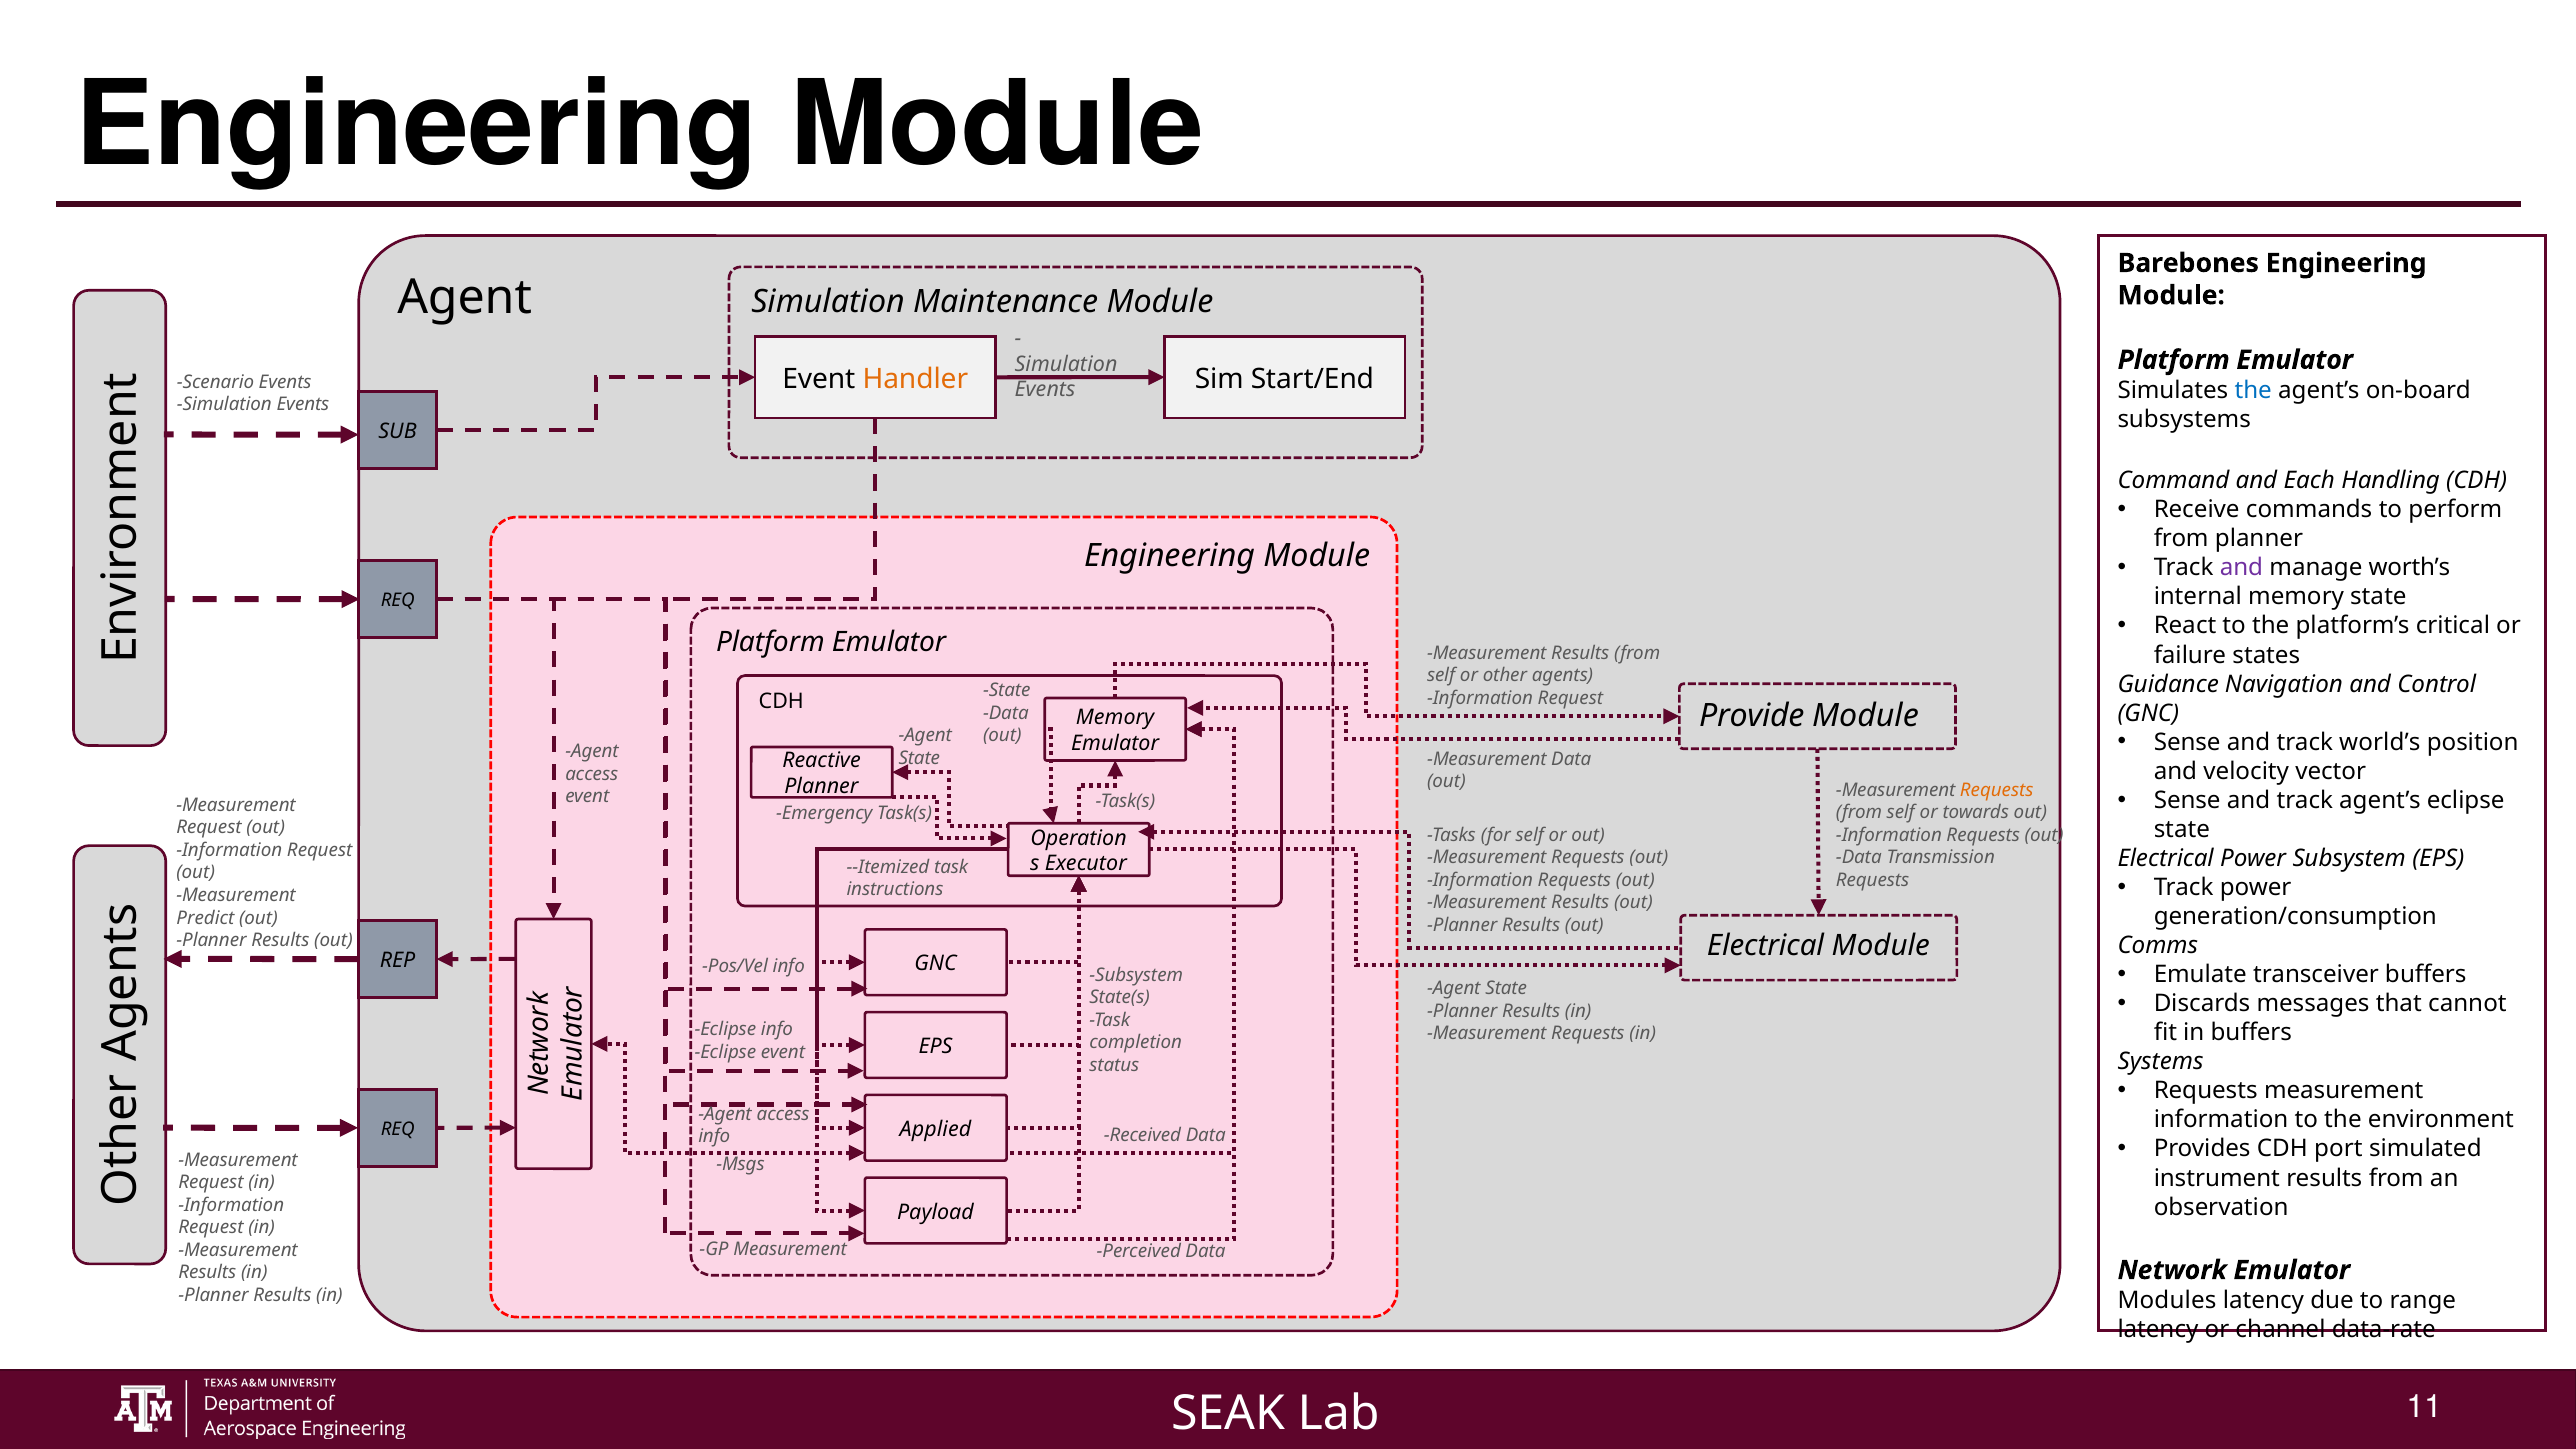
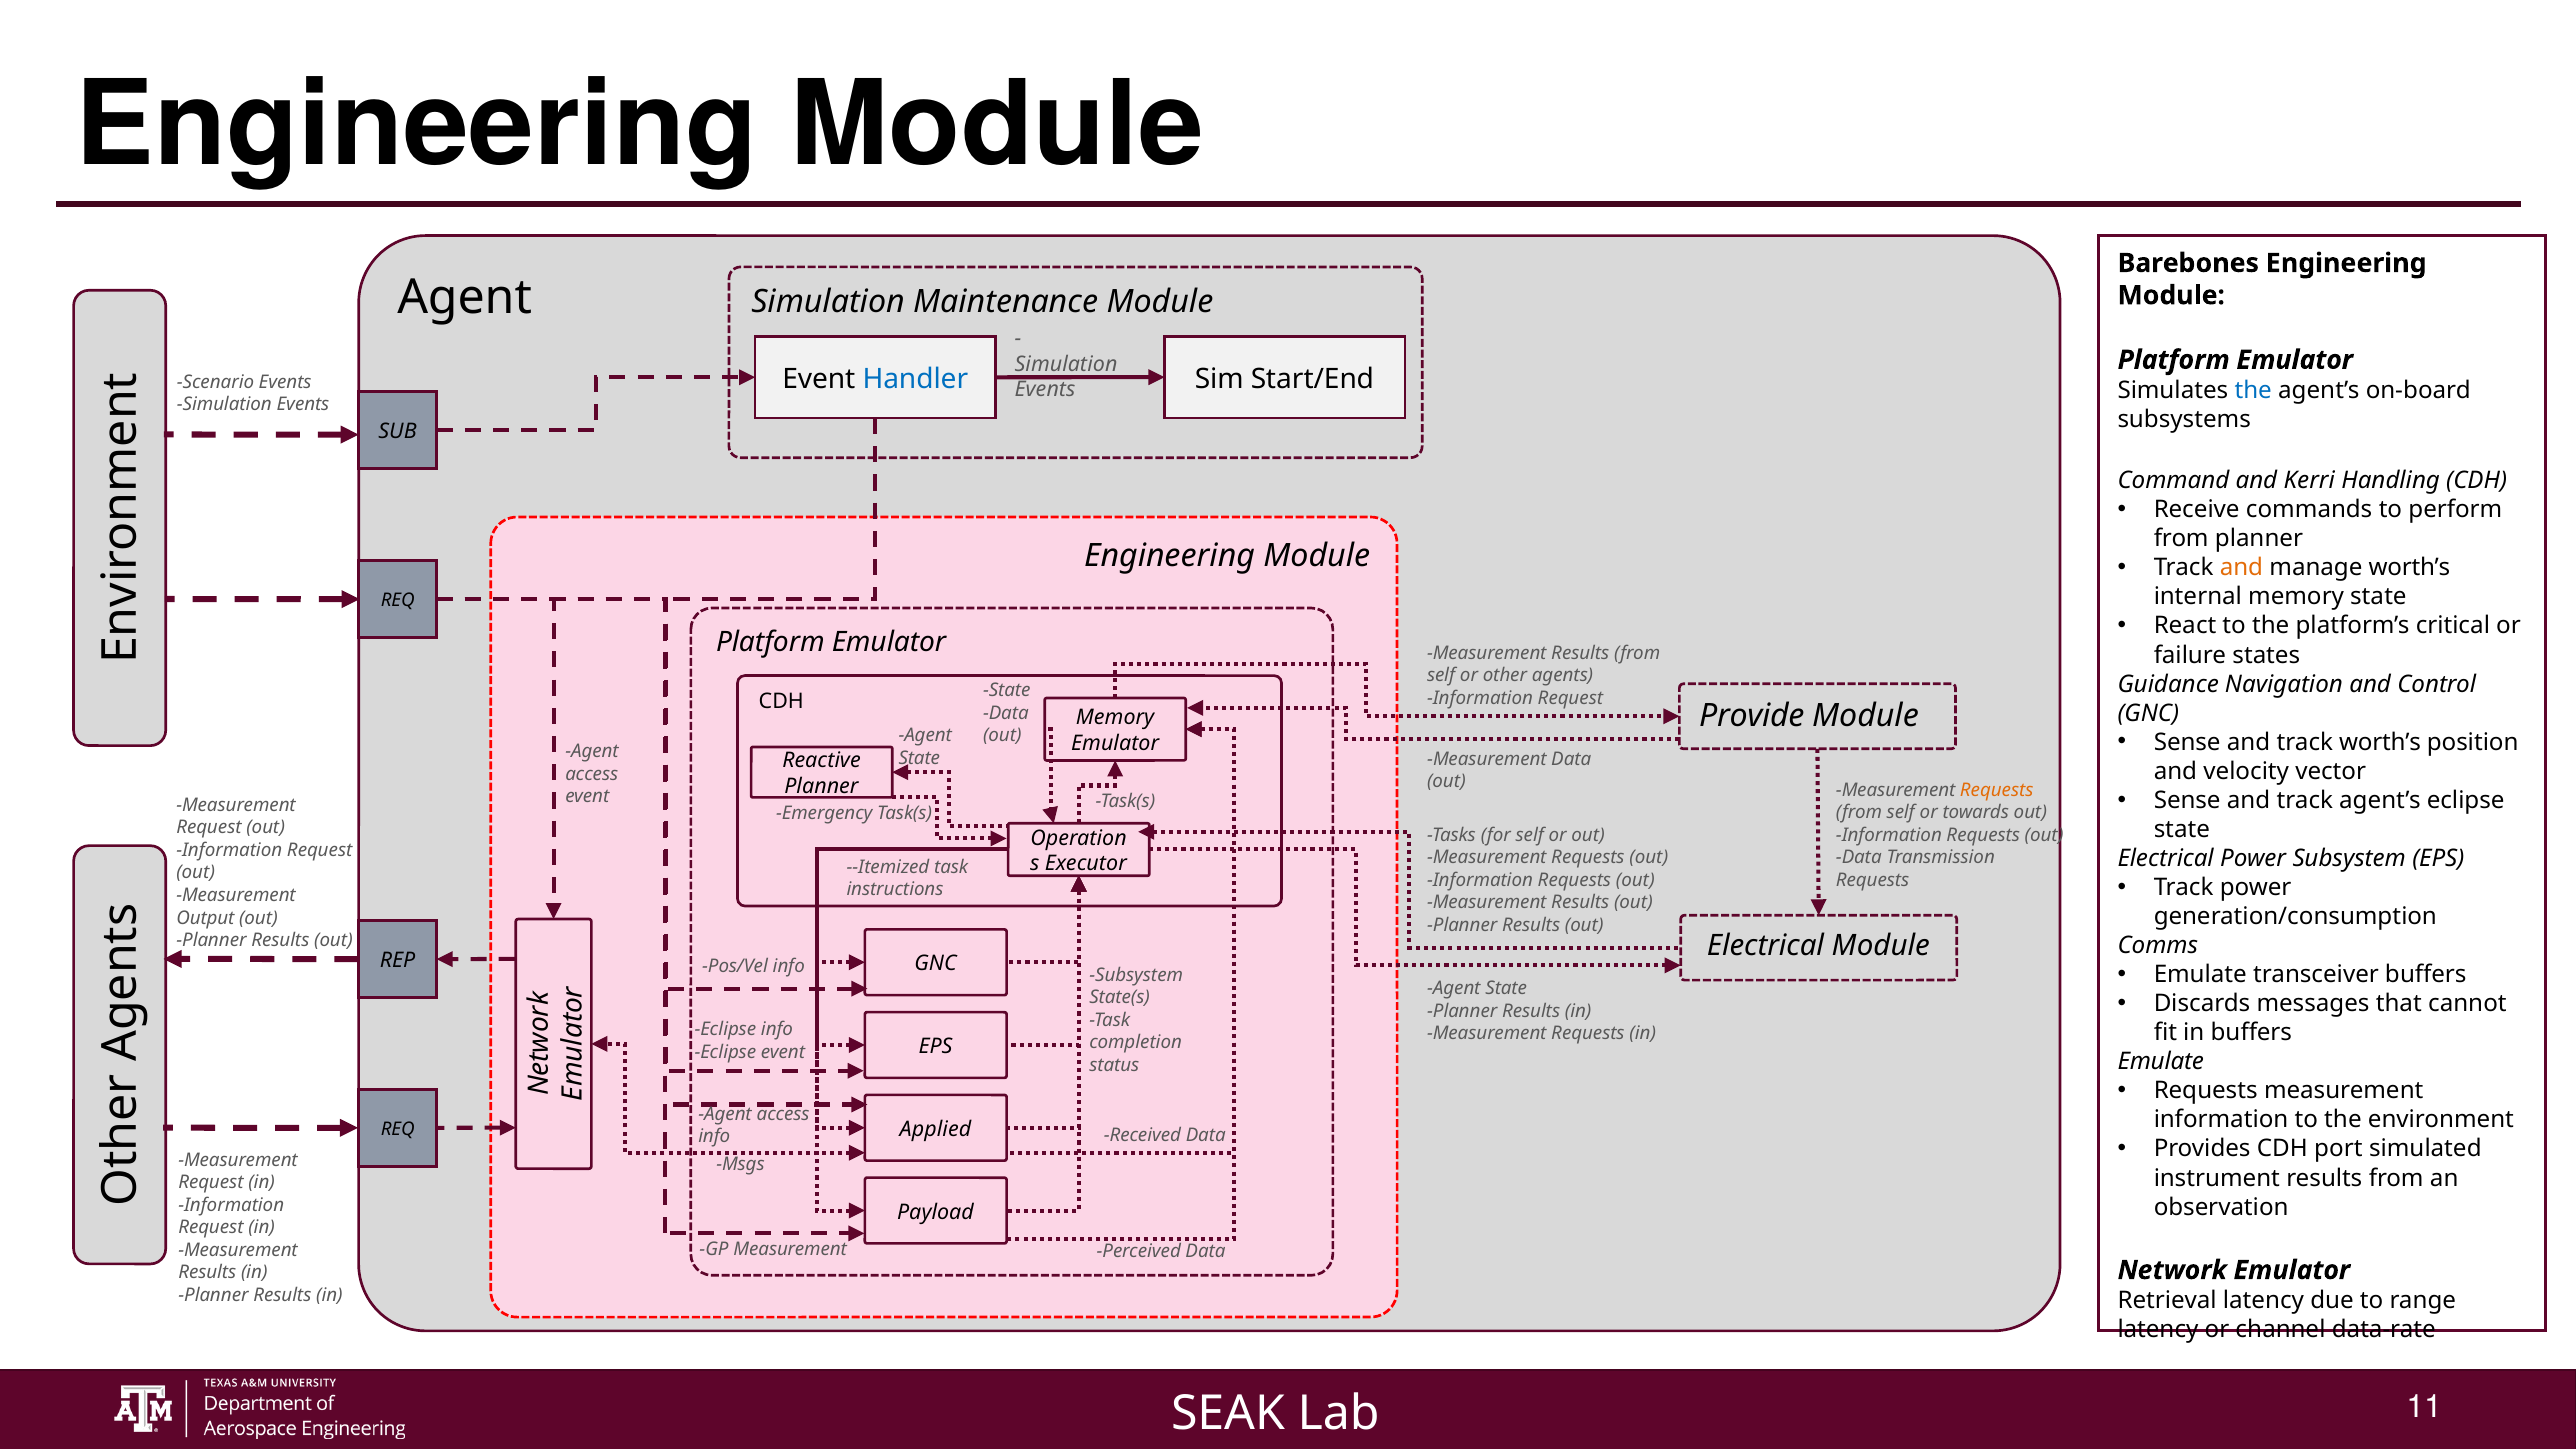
Handler colour: orange -> blue
Each: Each -> Kerri
and at (2241, 568) colour: purple -> orange
track world’s: world’s -> worth’s
Predict: Predict -> Output
Systems at (2161, 1062): Systems -> Emulate
Modules: Modules -> Retrieval
